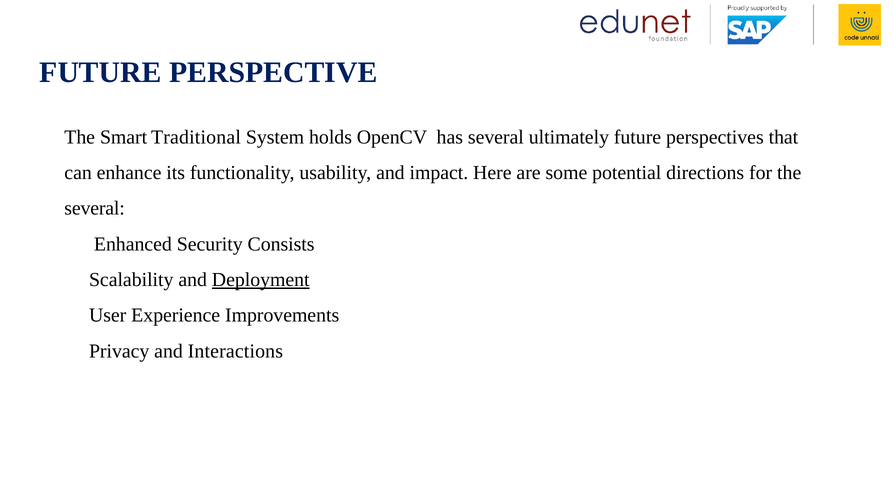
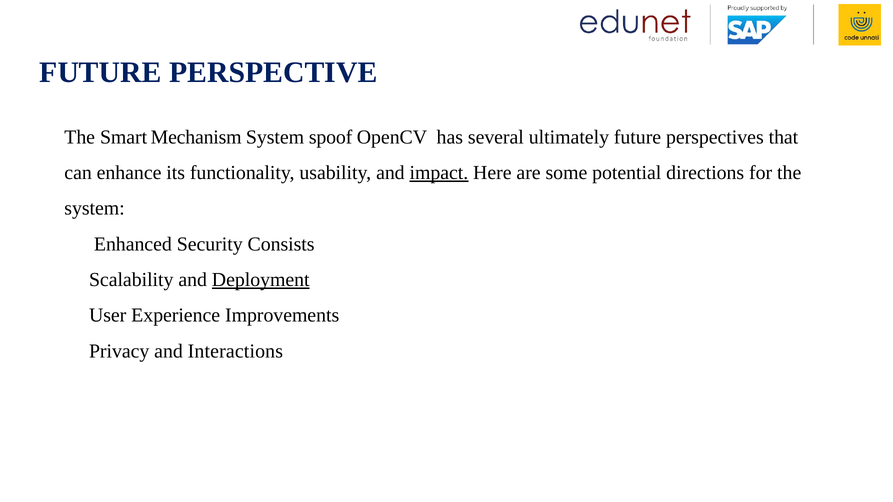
Traditional: Traditional -> Mechanism
holds: holds -> spoof
impact underline: none -> present
several at (95, 209): several -> system
